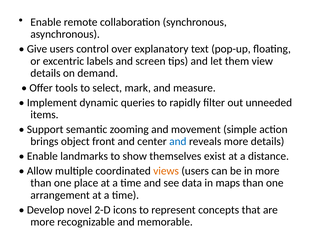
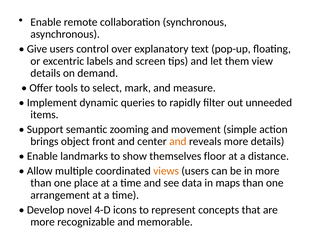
and at (178, 142) colour: blue -> orange
exist: exist -> floor
2-D: 2-D -> 4-D
